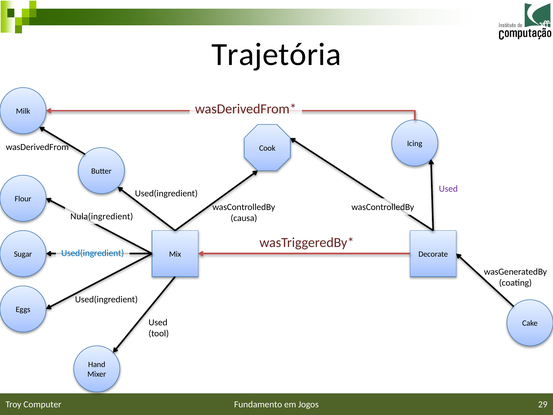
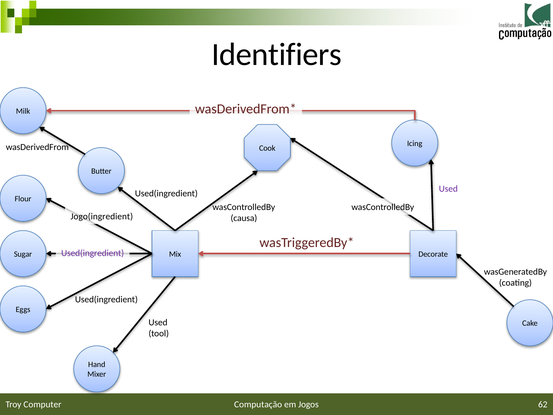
Trajetória: Trajetória -> Identifiers
Nula(ingredient: Nula(ingredient -> Jogo(ingredient
Used(ingredient at (93, 253) colour: blue -> purple
Fundamento: Fundamento -> Computação
29: 29 -> 62
